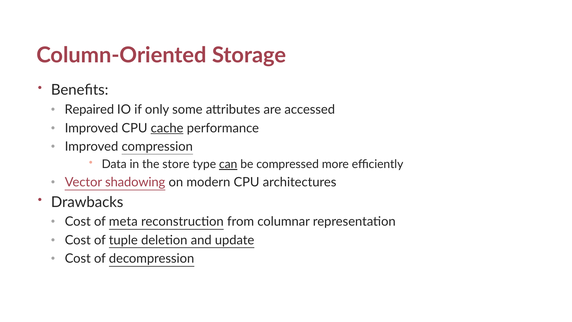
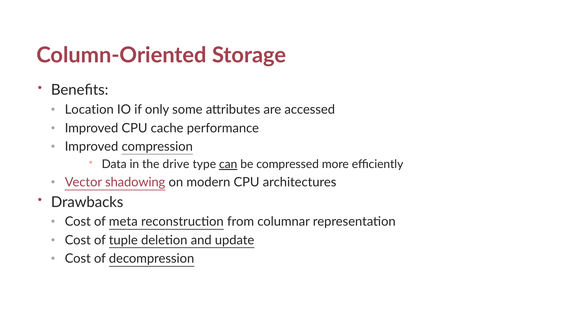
Repaired: Repaired -> Location
cache underline: present -> none
store: store -> drive
